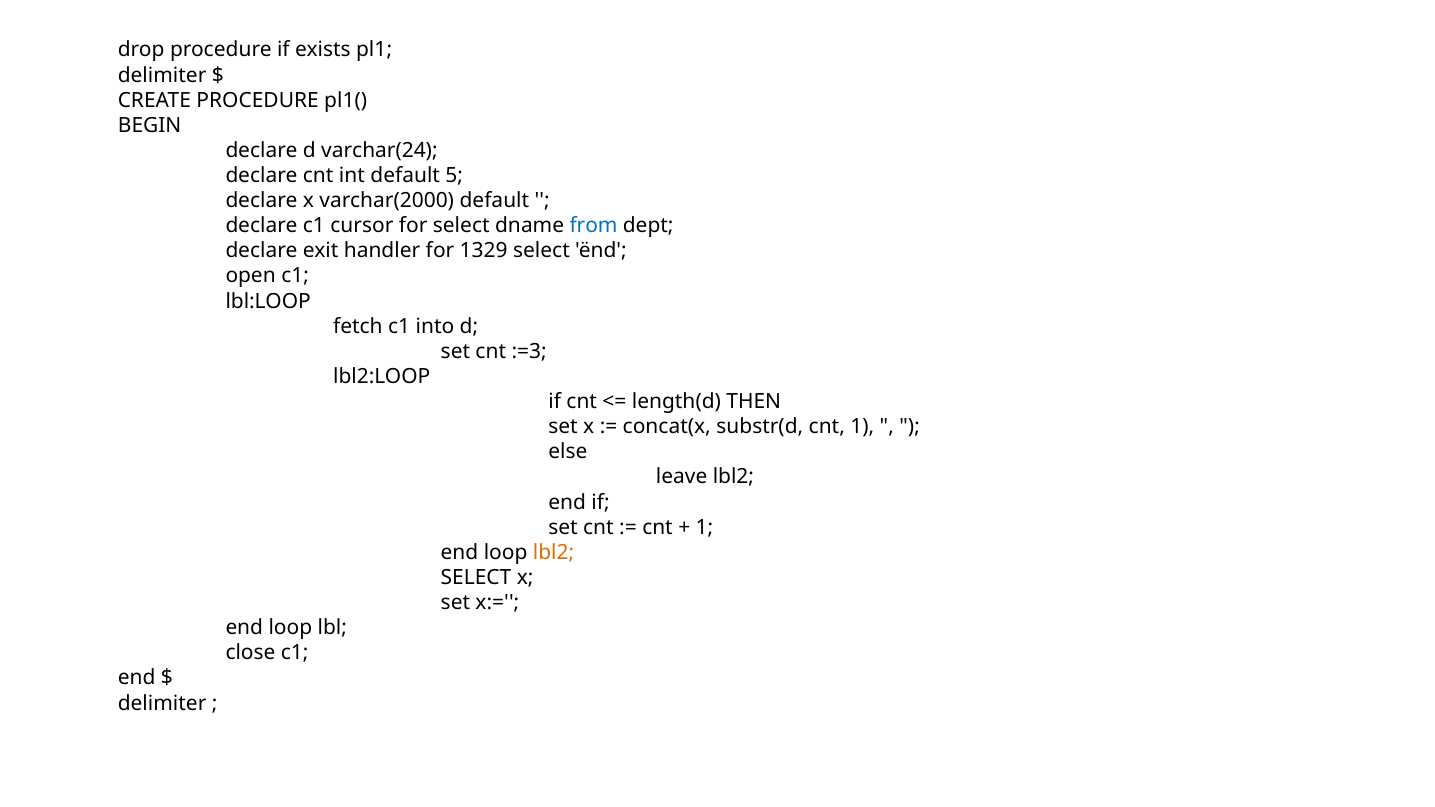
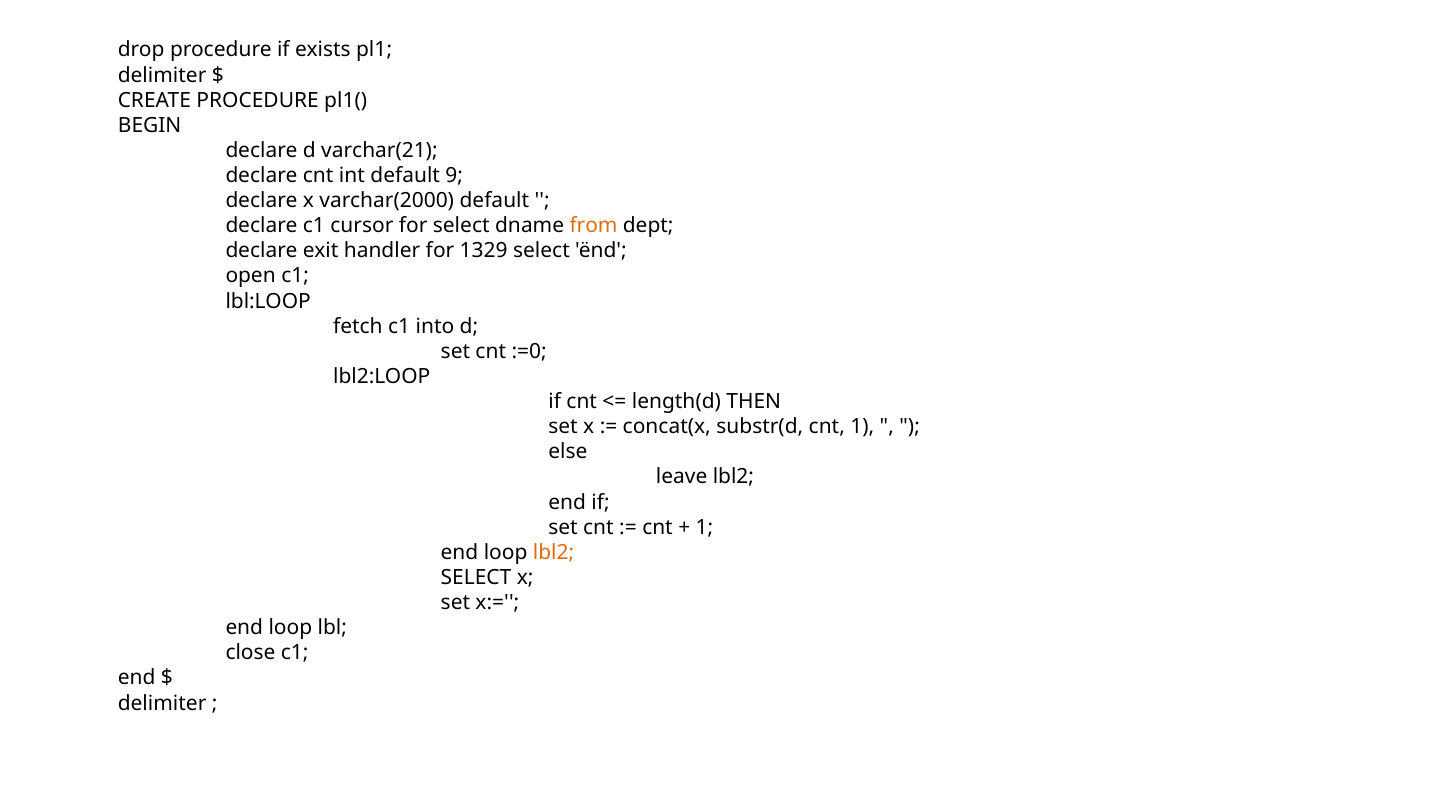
varchar(24: varchar(24 -> varchar(21
5: 5 -> 9
from colour: blue -> orange
:=3: :=3 -> :=0
